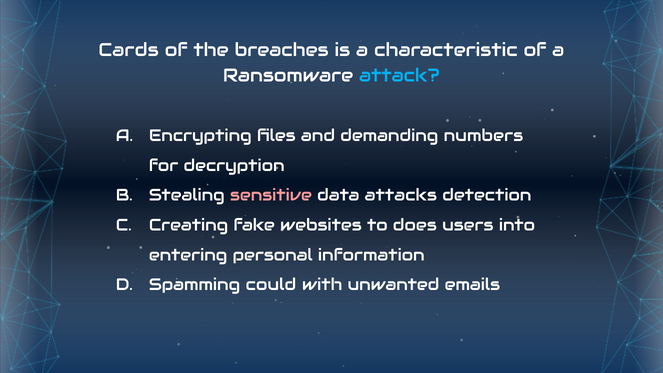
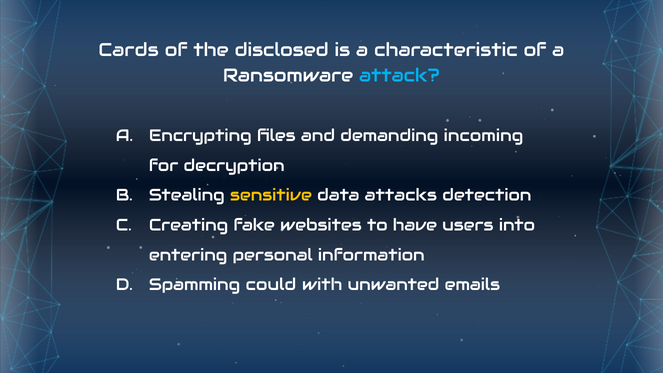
breaches: breaches -> disclosed
numbers: numbers -> incoming
sensitive colour: pink -> yellow
does: does -> have
